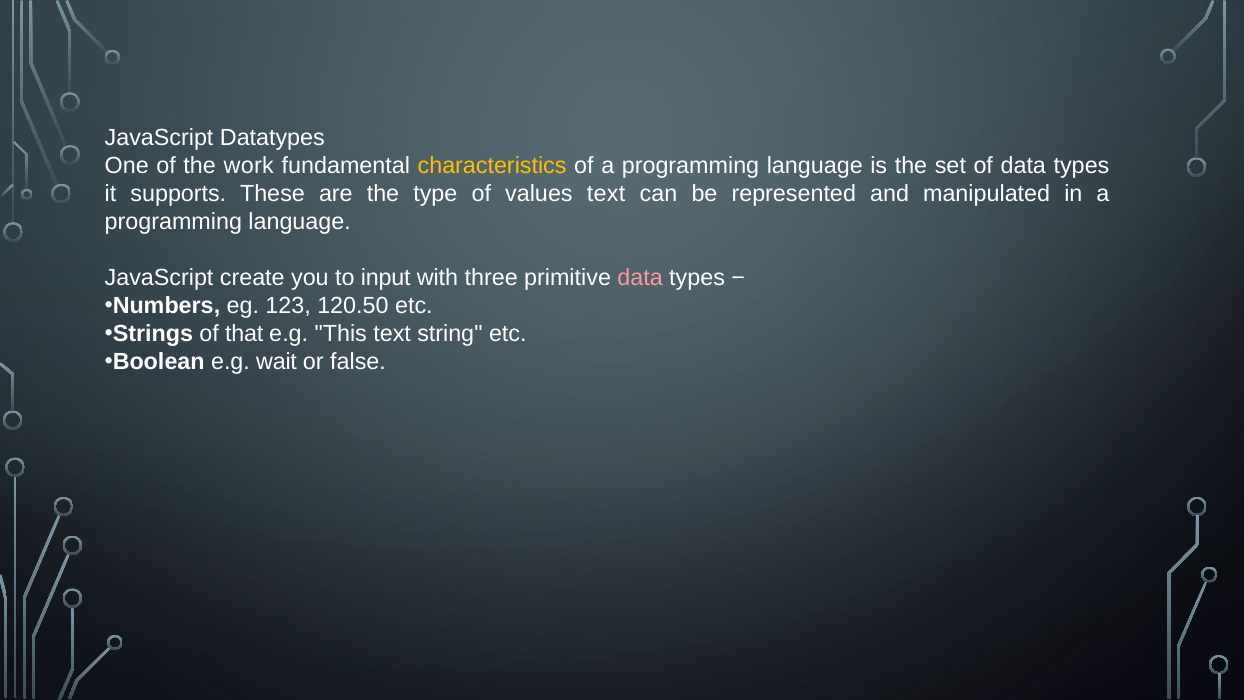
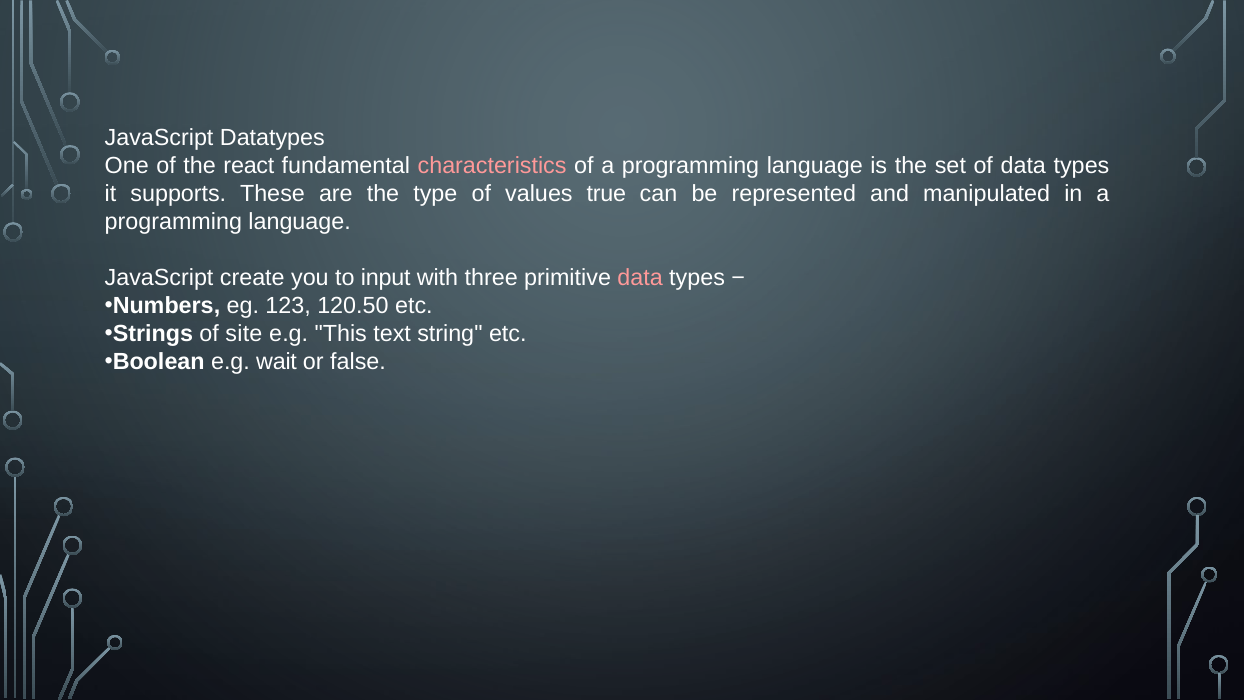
work: work -> react
characteristics colour: yellow -> pink
values text: text -> true
that: that -> site
